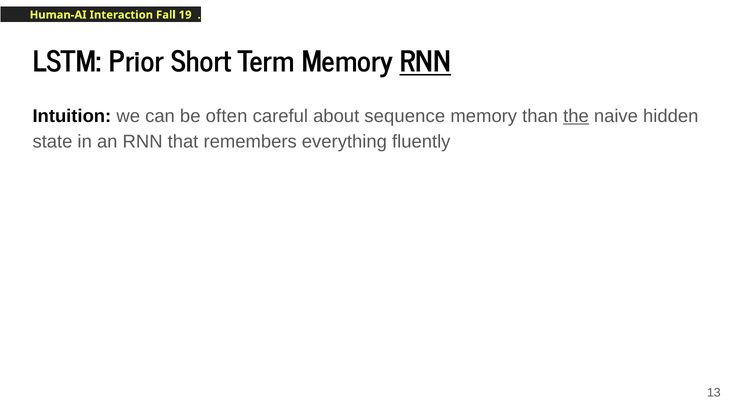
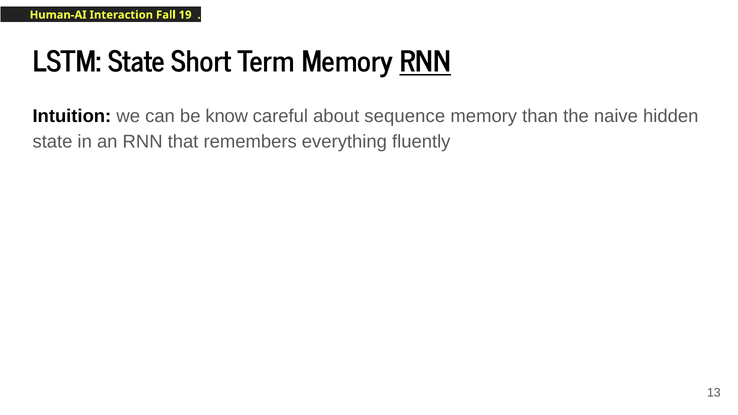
LSTM Prior: Prior -> State
often: often -> know
the underline: present -> none
